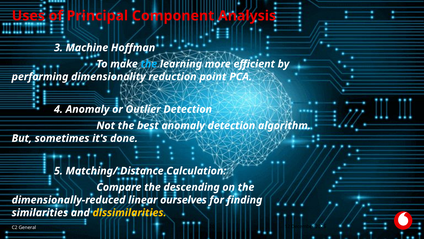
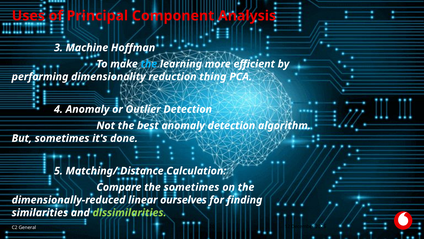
point: point -> thing
the descending: descending -> sometimes
dissimilarities colour: yellow -> light green
